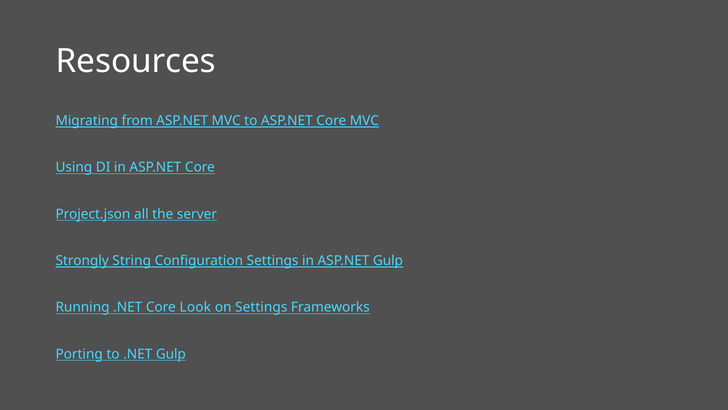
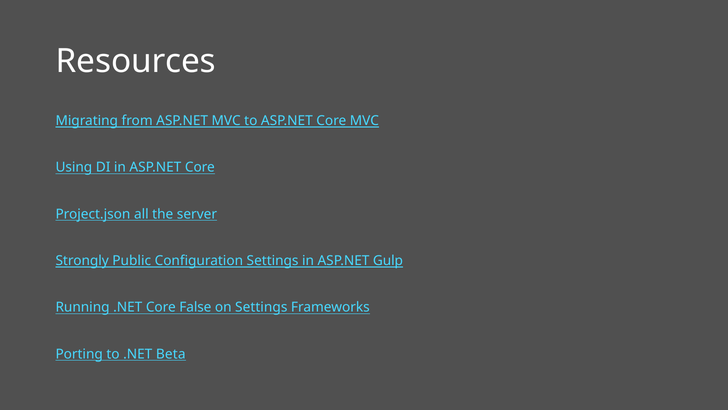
String: String -> Public
Look: Look -> False
.NET Gulp: Gulp -> Beta
